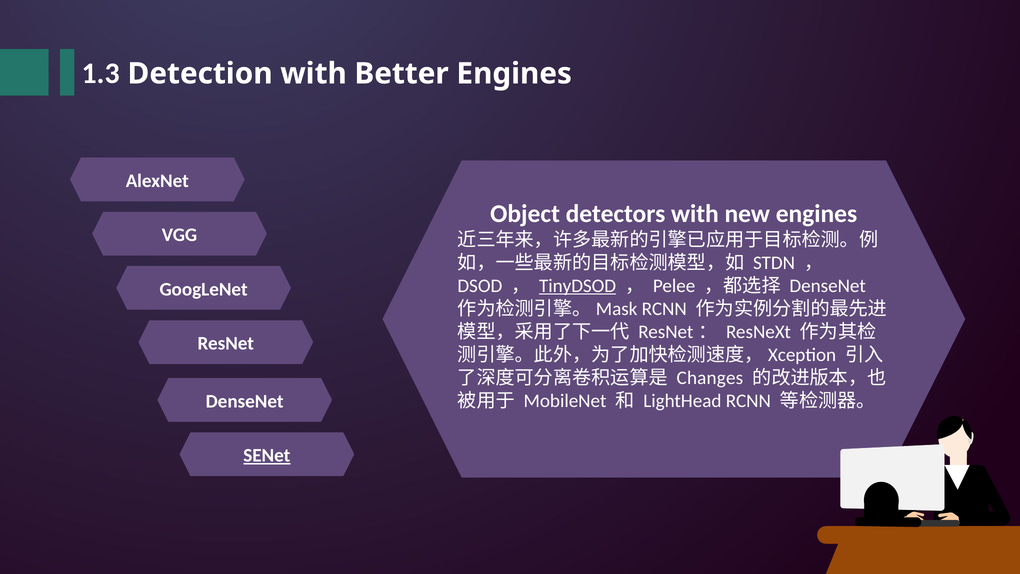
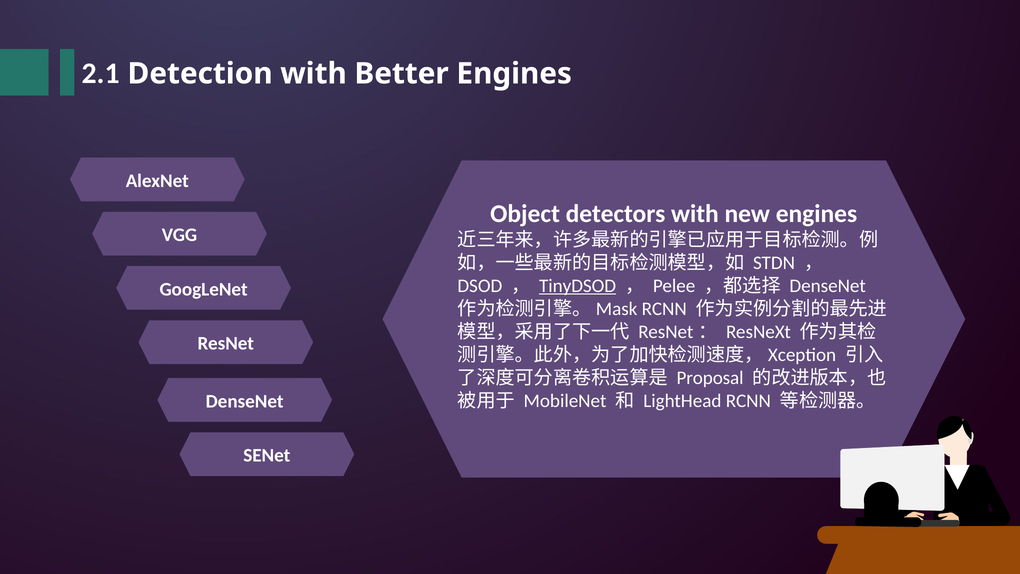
1.3: 1.3 -> 2.1
Changes: Changes -> Proposal
SENet underline: present -> none
